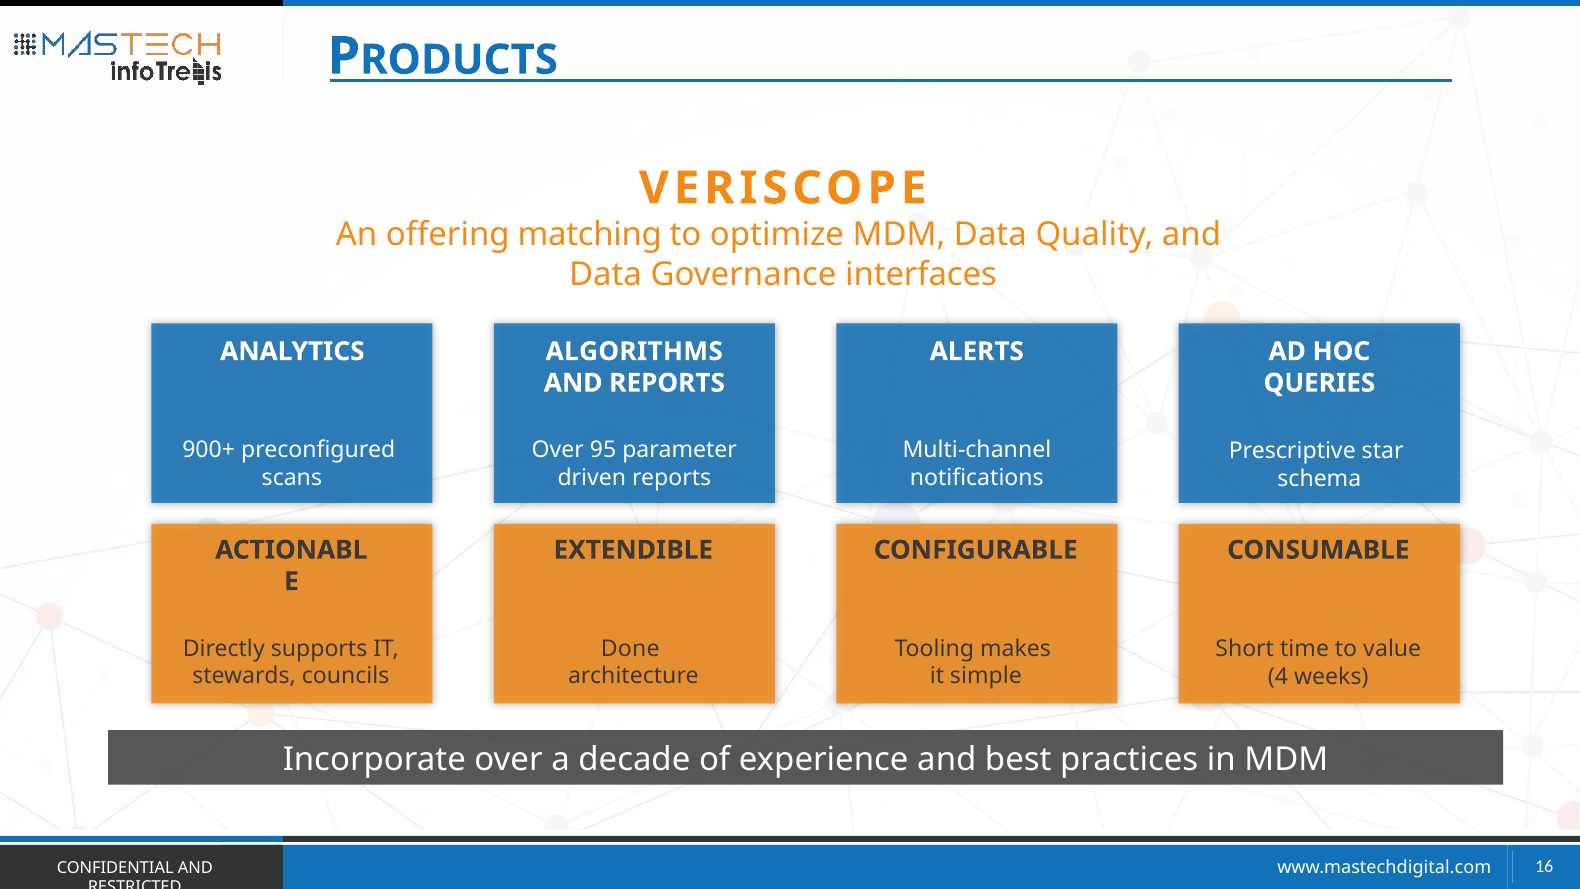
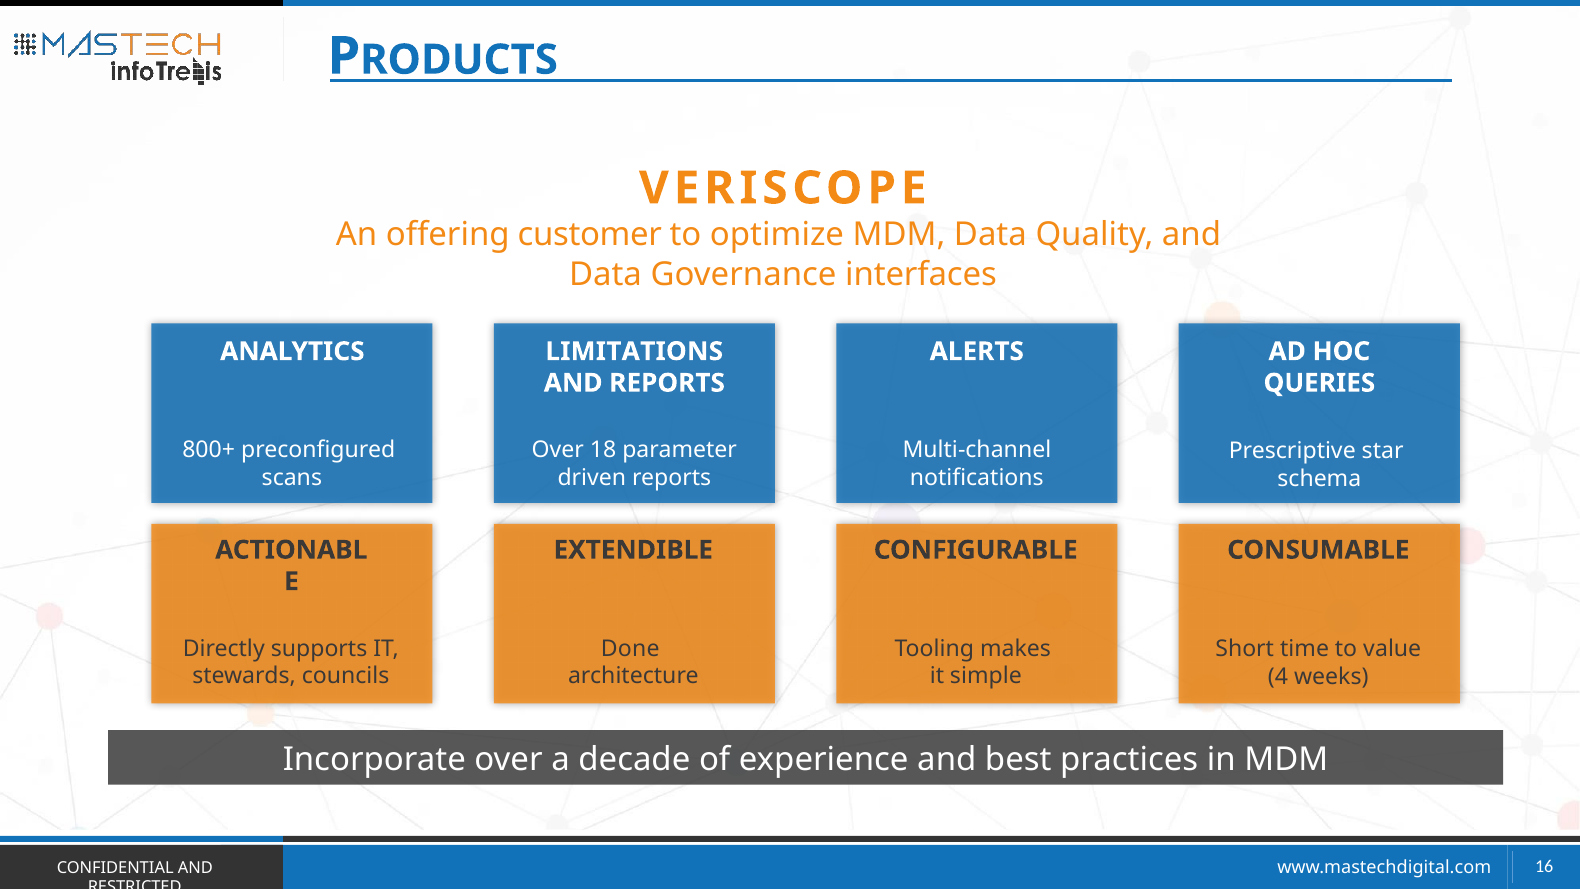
matching: matching -> customer
ALGORITHMS: ALGORITHMS -> LIMITATIONS
900+: 900+ -> 800+
95: 95 -> 18
